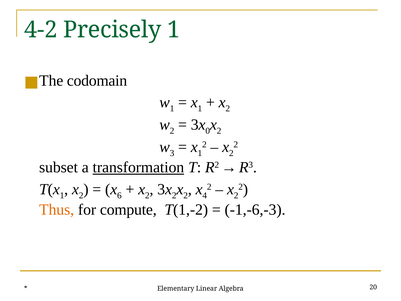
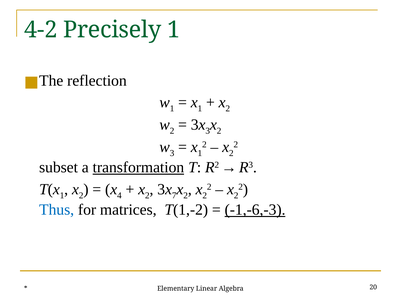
codomain: codomain -> reflection
0 at (208, 131): 0 -> 3
6: 6 -> 4
2 at (174, 195): 2 -> 7
4 at (205, 195): 4 -> 2
Thus colour: orange -> blue
compute: compute -> matrices
-1,-6,-3 underline: none -> present
